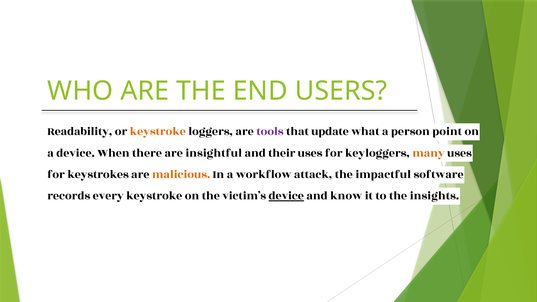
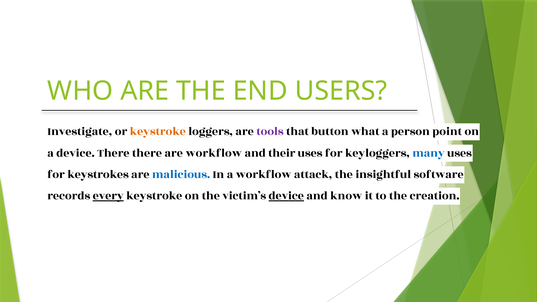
Readability: Readability -> Investigate
update: update -> button
device When: When -> There
are insightful: insightful -> workflow
many colour: orange -> blue
malicious colour: orange -> blue
impactful: impactful -> insightful
every underline: none -> present
insights: insights -> creation
